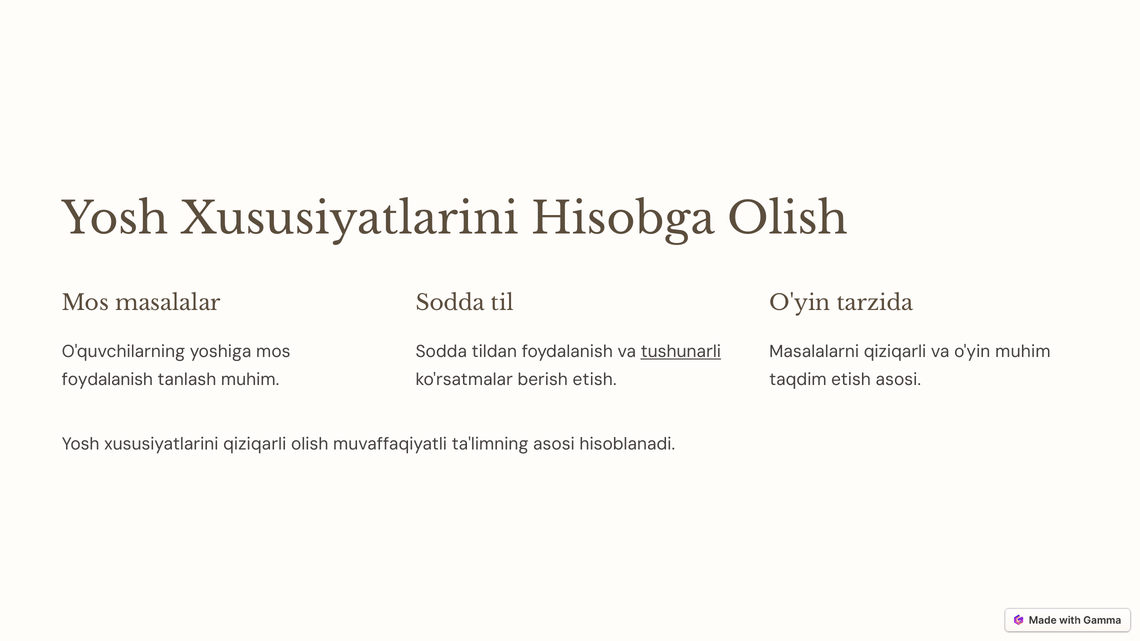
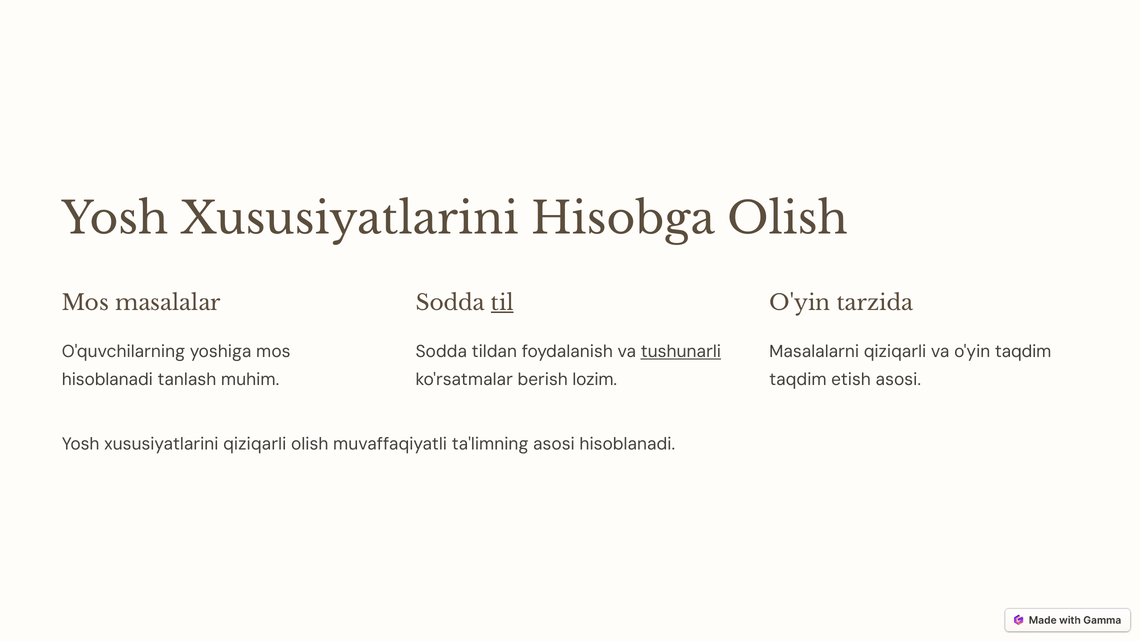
til underline: none -> present
o'yin muhim: muhim -> taqdim
foydalanish at (107, 380): foydalanish -> hisoblanadi
berish etish: etish -> lozim
